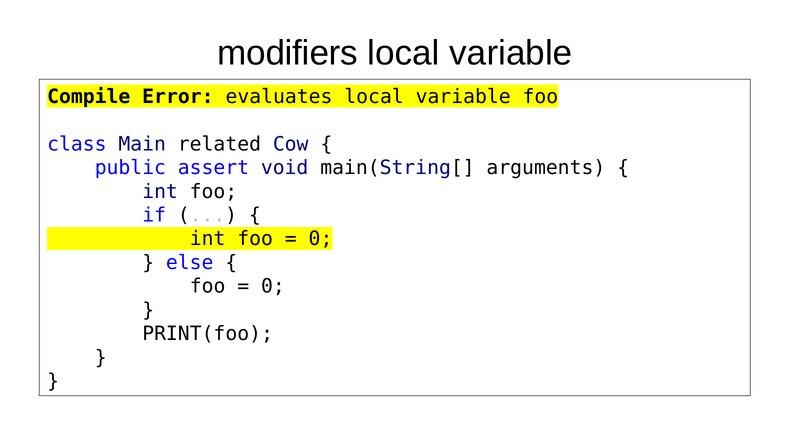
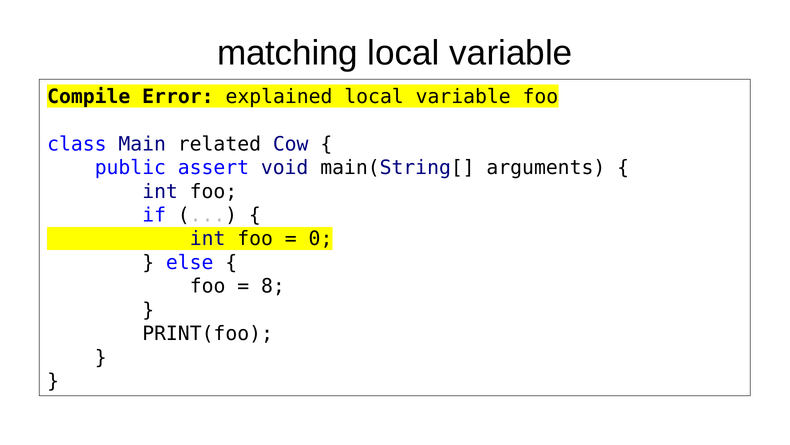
modifiers: modifiers -> matching
evaluates: evaluates -> explained
0 at (273, 286): 0 -> 8
